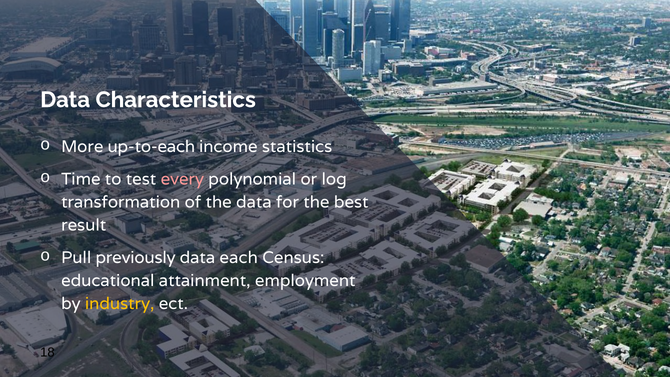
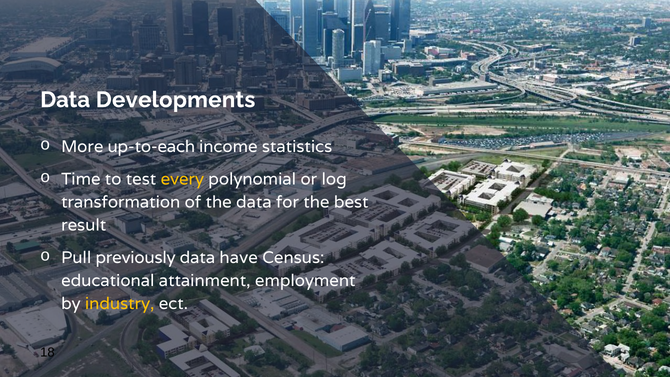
Characteristics: Characteristics -> Developments
every colour: pink -> yellow
each: each -> have
